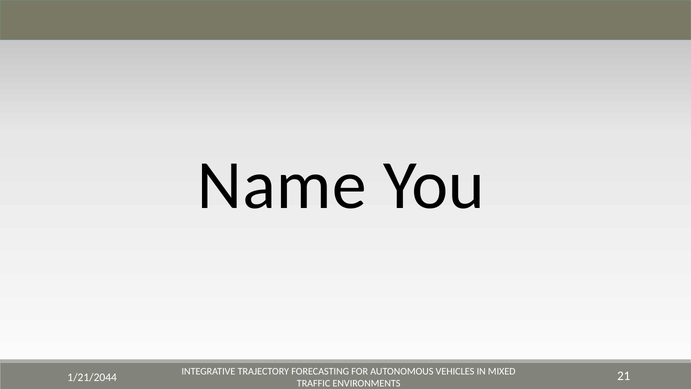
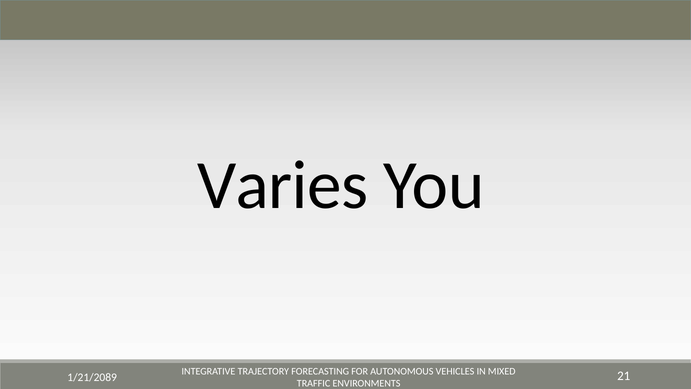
Name: Name -> Varies
1/21/2044: 1/21/2044 -> 1/21/2089
